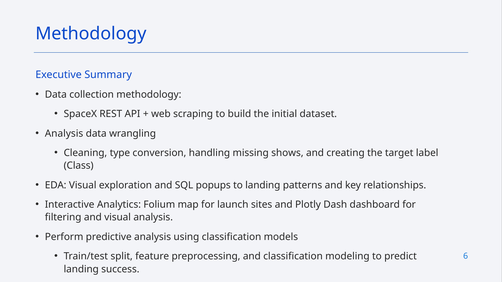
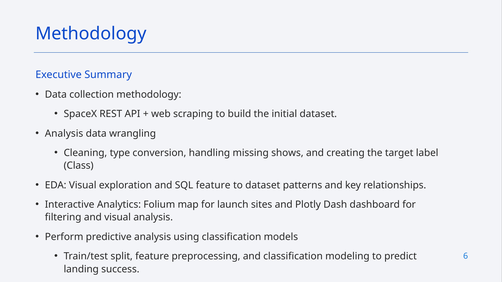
SQL popups: popups -> feature
to landing: landing -> dataset
